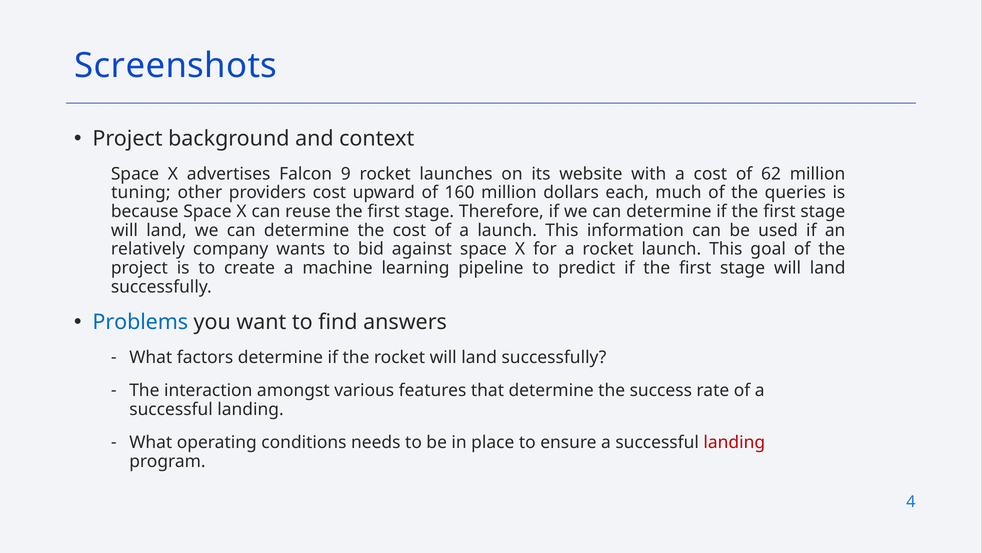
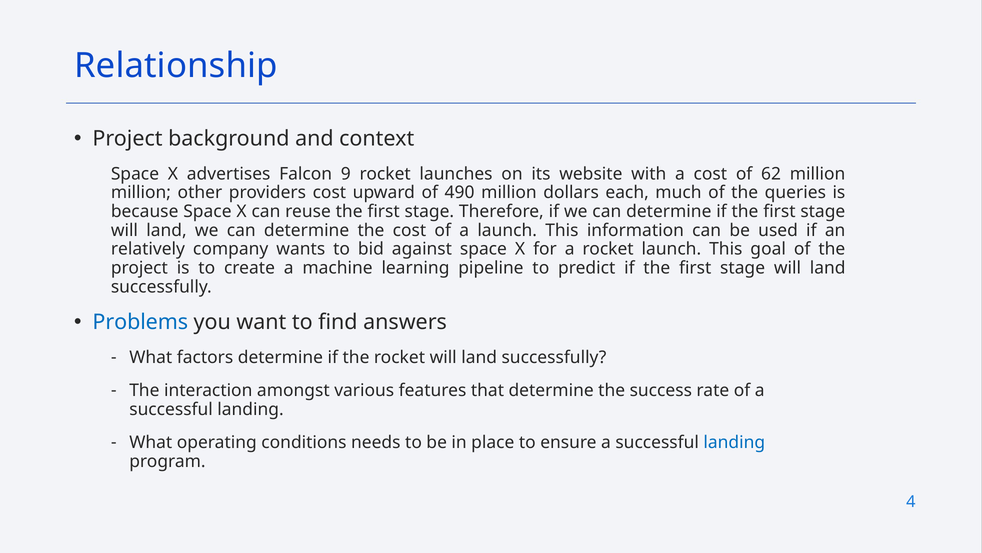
Screenshots: Screenshots -> Relationship
tuning at (141, 193): tuning -> million
160: 160 -> 490
landing at (734, 442) colour: red -> blue
